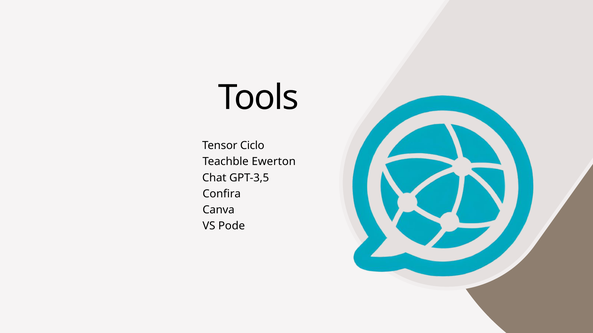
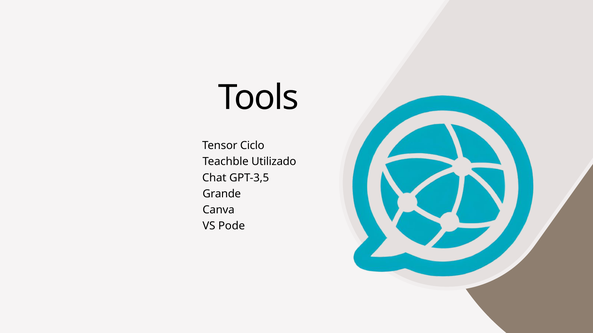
Ewerton: Ewerton -> Utilizado
Confira: Confira -> Grande
